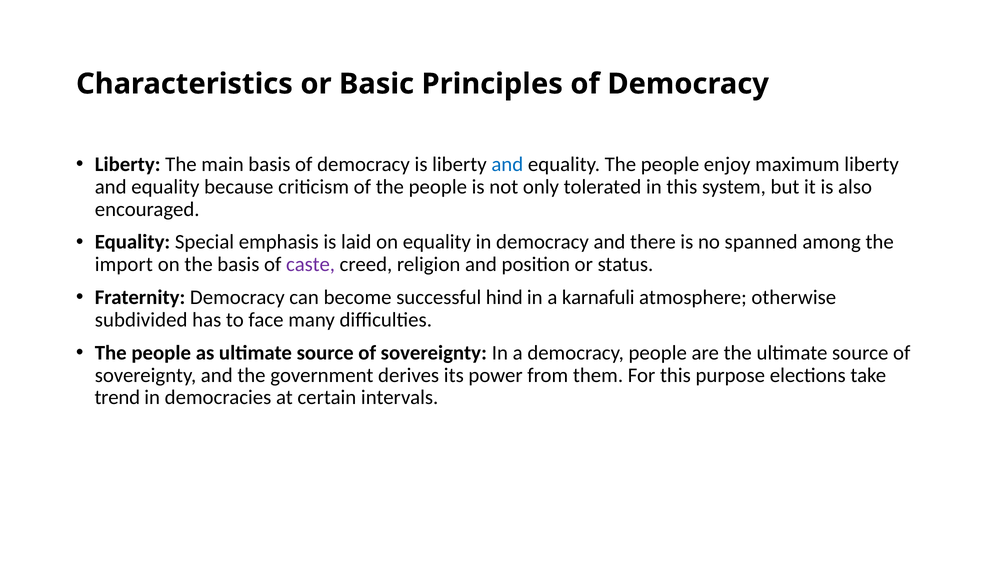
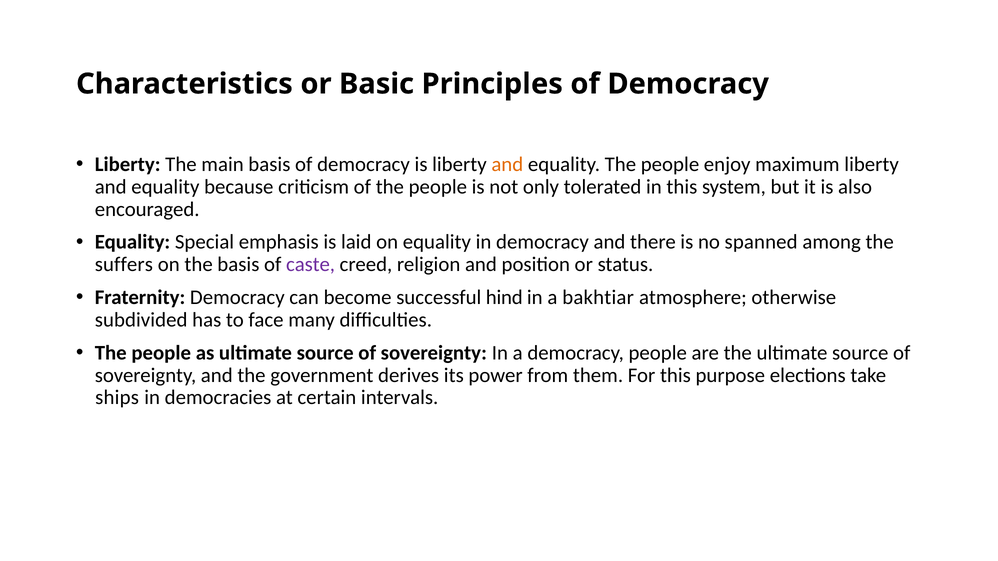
and at (507, 164) colour: blue -> orange
import: import -> suffers
karnafuli: karnafuli -> bakhtiar
trend: trend -> ships
